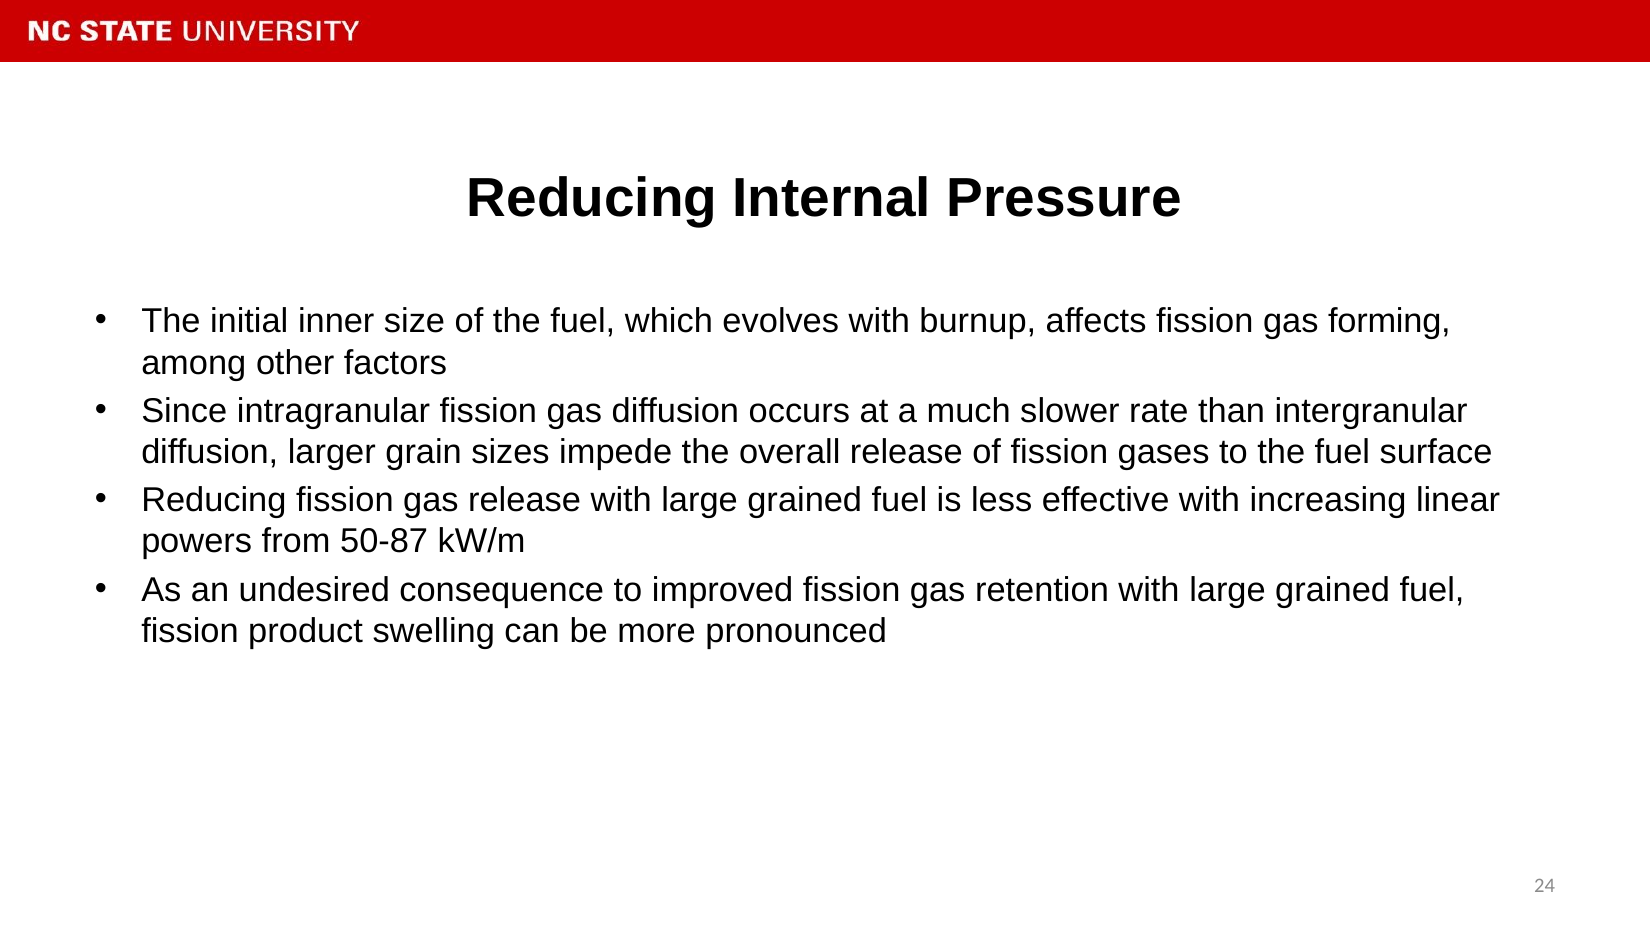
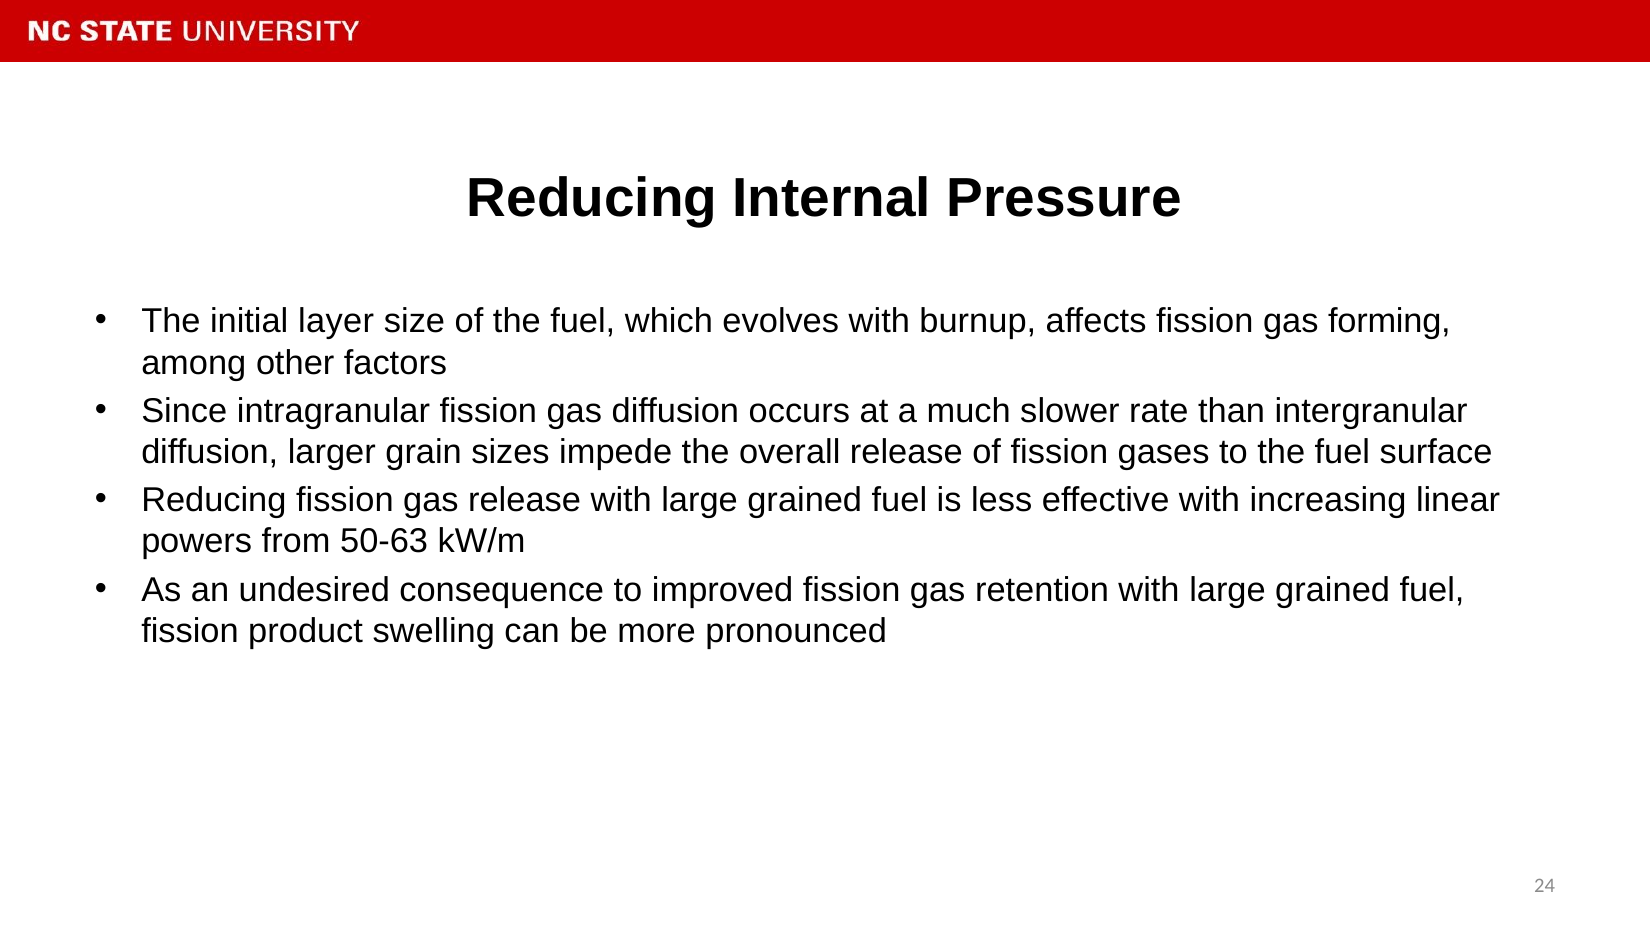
inner: inner -> layer
50-87: 50-87 -> 50-63
